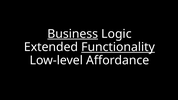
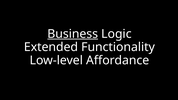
Functionality underline: present -> none
